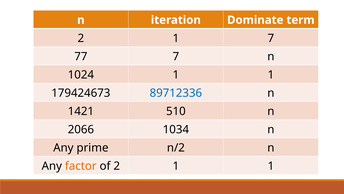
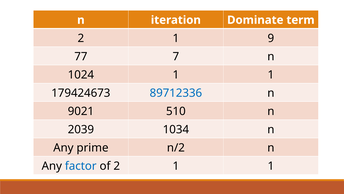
1 7: 7 -> 9
1421: 1421 -> 9021
2066: 2066 -> 2039
factor colour: orange -> blue
